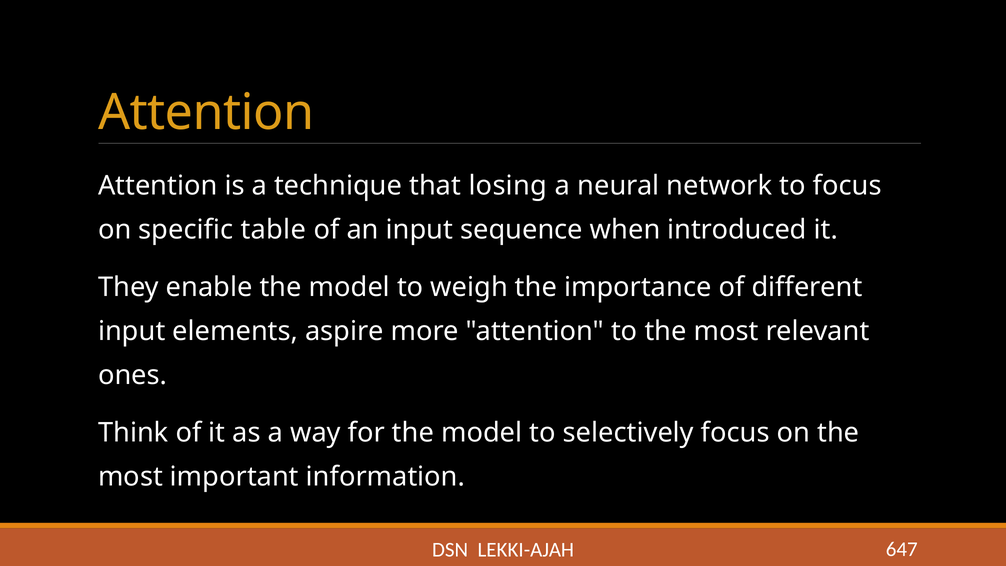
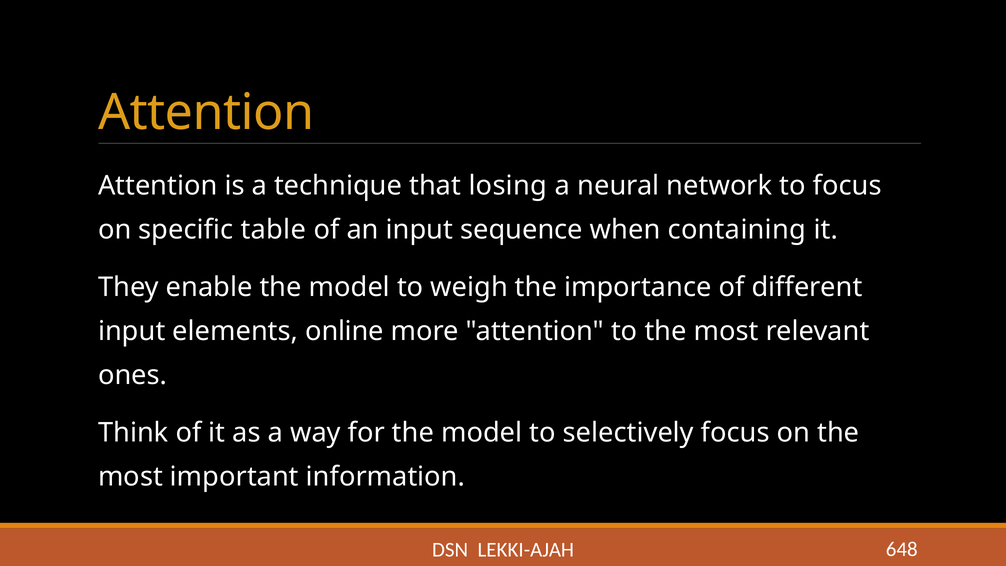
introduced: introduced -> containing
aspire: aspire -> online
647: 647 -> 648
